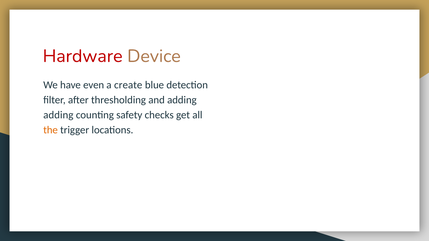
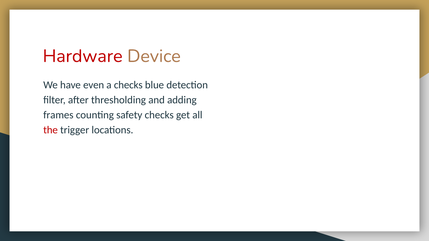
a create: create -> checks
adding at (58, 115): adding -> frames
the colour: orange -> red
